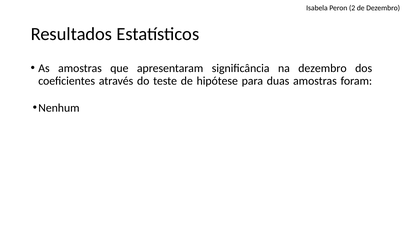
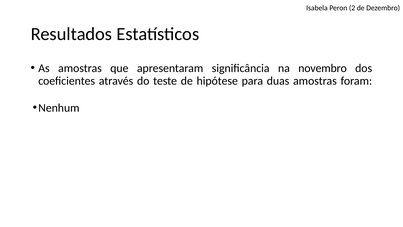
na dezembro: dezembro -> novembro
